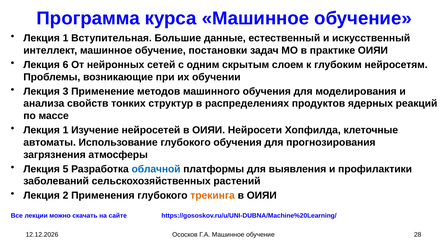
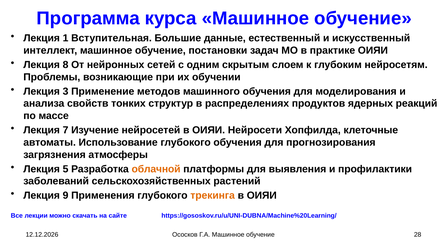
6: 6 -> 8
1 at (66, 130): 1 -> 7
облачной colour: blue -> orange
2: 2 -> 9
